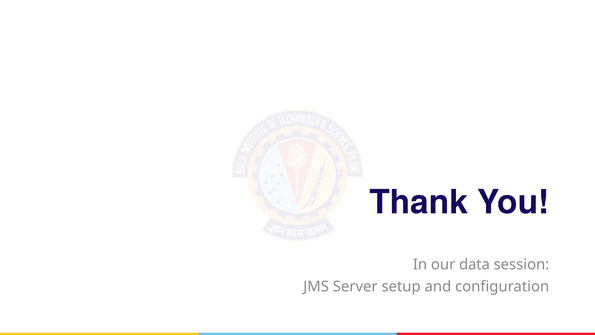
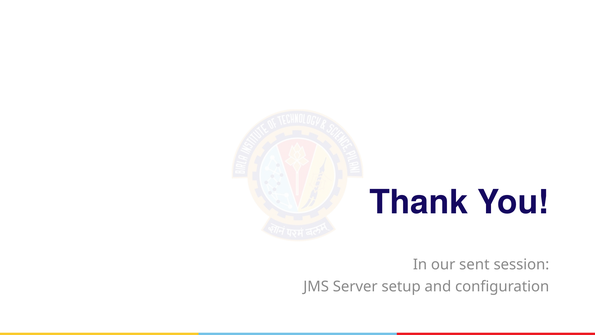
data: data -> sent
